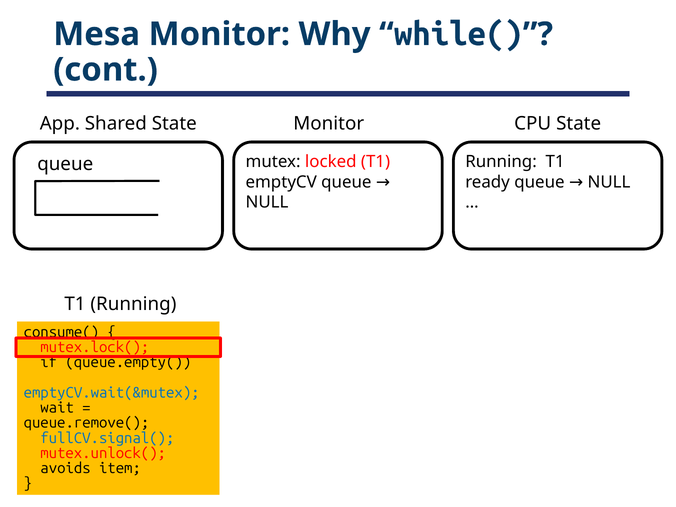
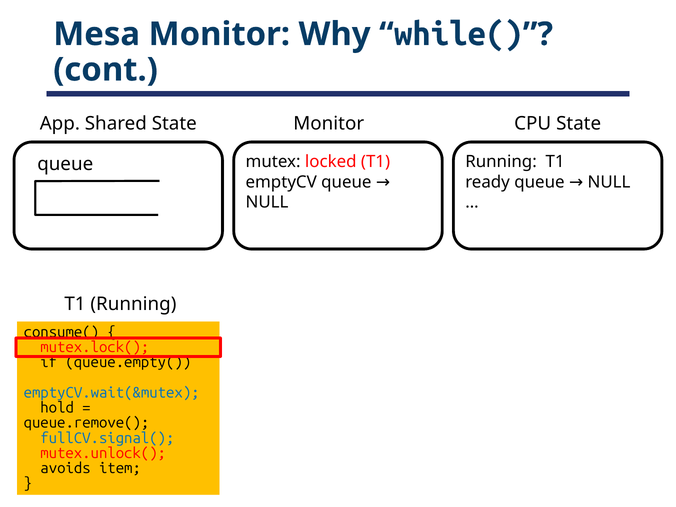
wait: wait -> hold
